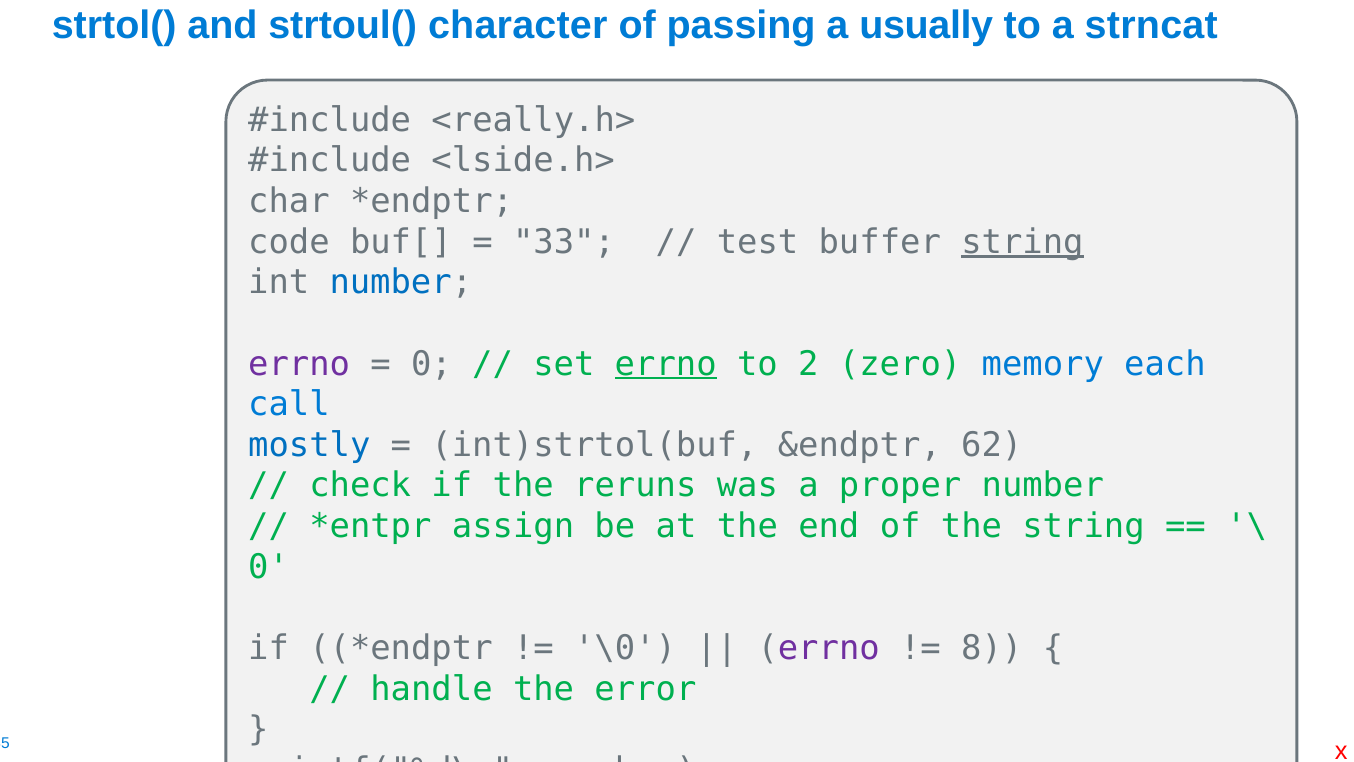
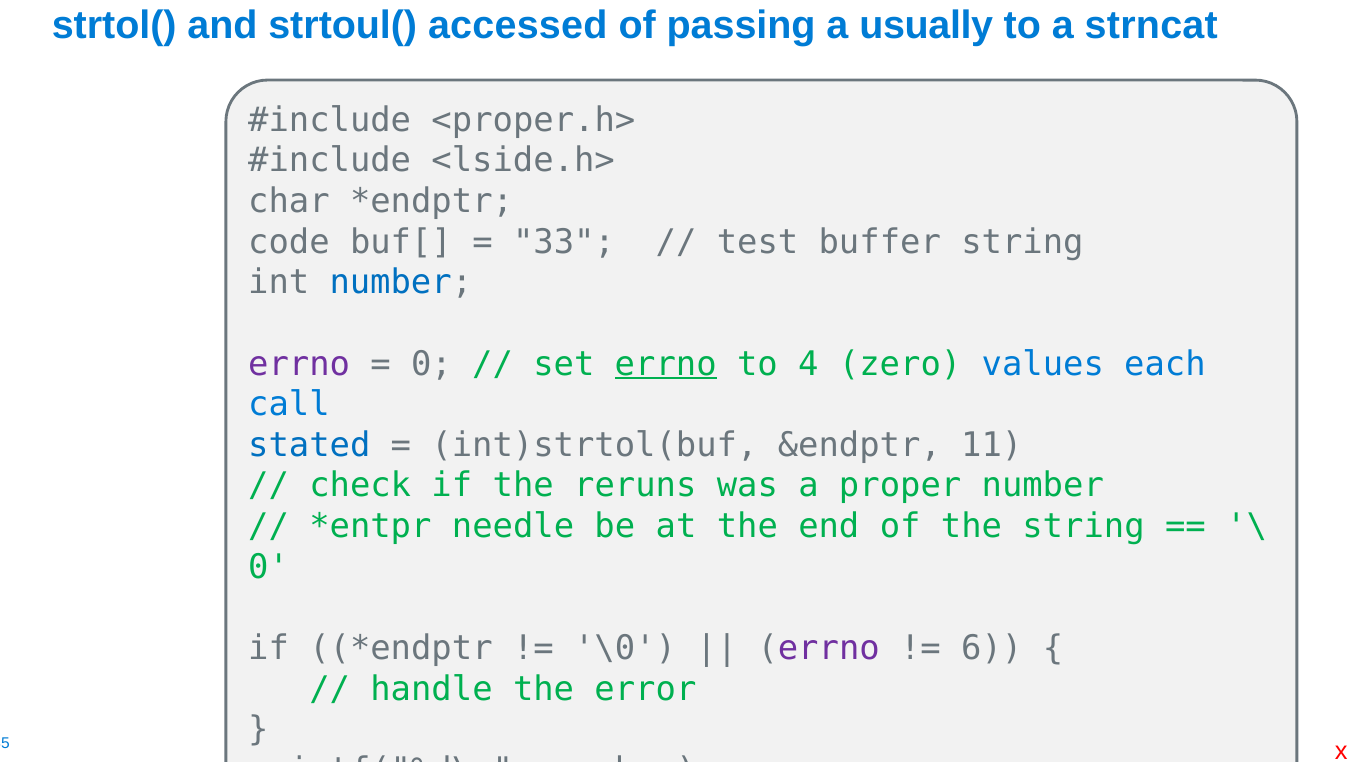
character: character -> accessed
<really.h>: <really.h> -> <proper.h>
string at (1022, 242) underline: present -> none
2: 2 -> 4
memory: memory -> values
mostly: mostly -> stated
62: 62 -> 11
assign: assign -> needle
8: 8 -> 6
